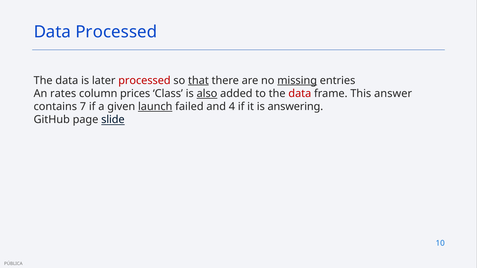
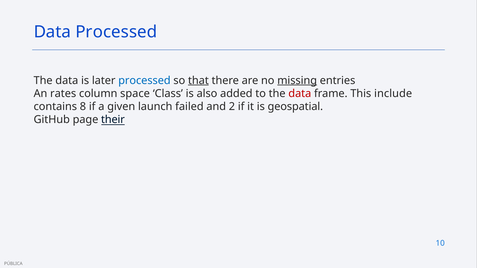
processed at (144, 81) colour: red -> blue
prices: prices -> space
also underline: present -> none
answer: answer -> include
7: 7 -> 8
launch underline: present -> none
4: 4 -> 2
answering: answering -> geospatial
slide: slide -> their
